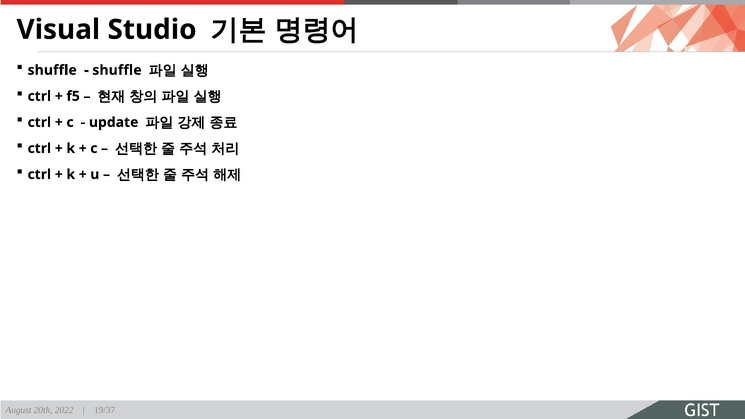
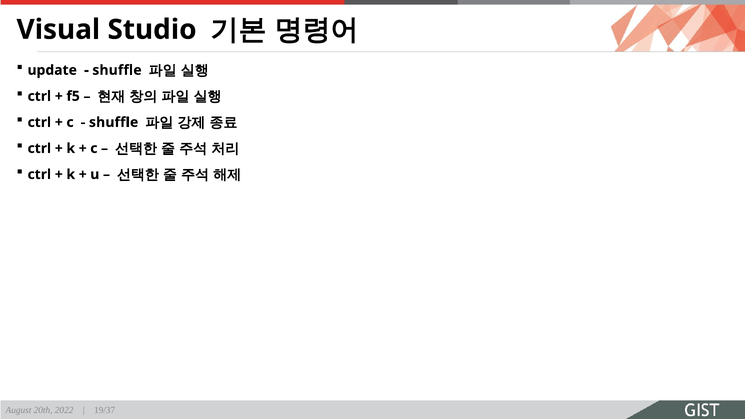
shuffle at (52, 70): shuffle -> update
update at (114, 122): update -> shuffle
